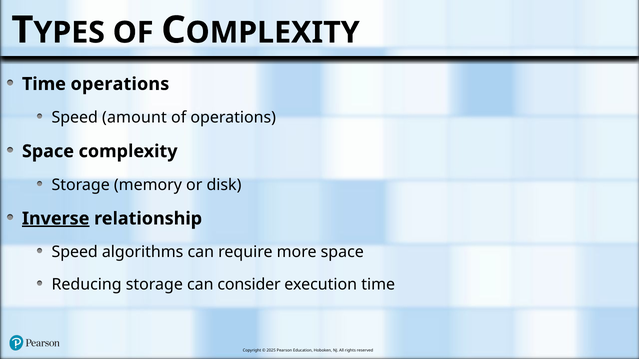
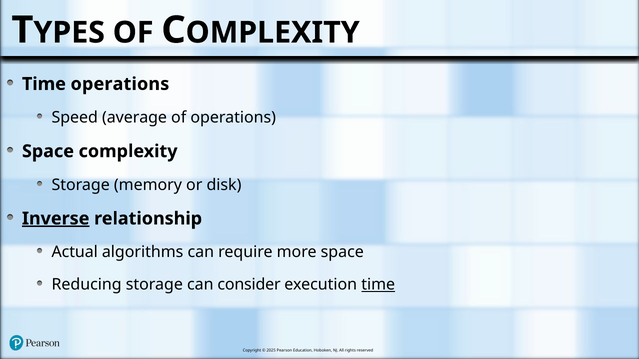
amount: amount -> average
Speed at (75, 252): Speed -> Actual
time at (378, 285) underline: none -> present
